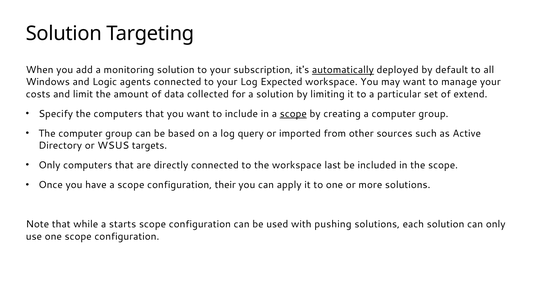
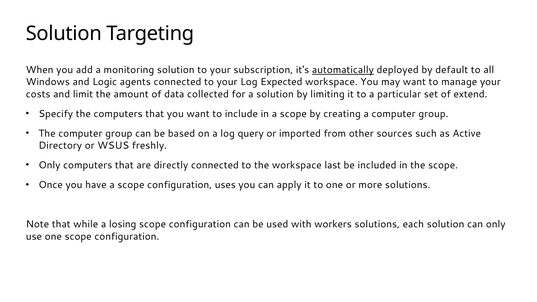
scope at (293, 114) underline: present -> none
targets: targets -> freshly
their: their -> uses
starts: starts -> losing
pushing: pushing -> workers
